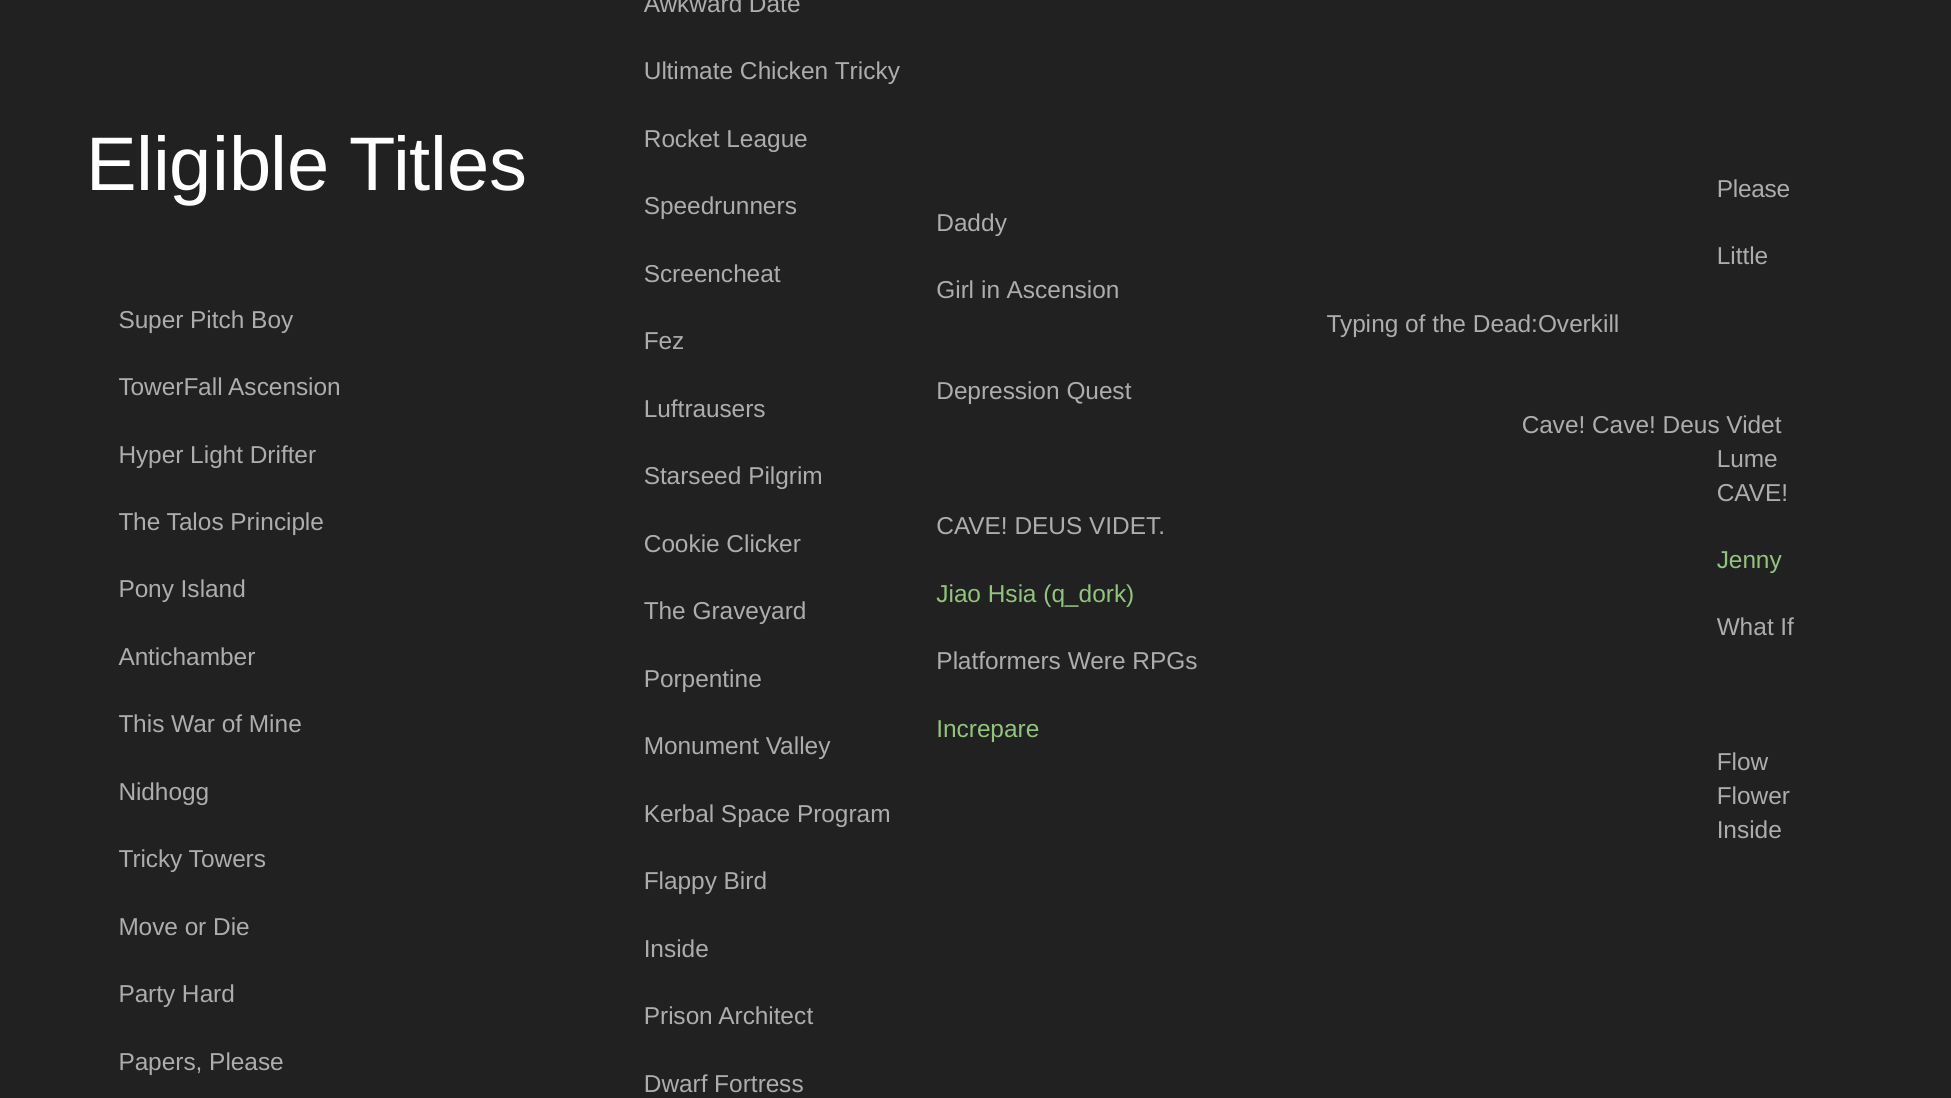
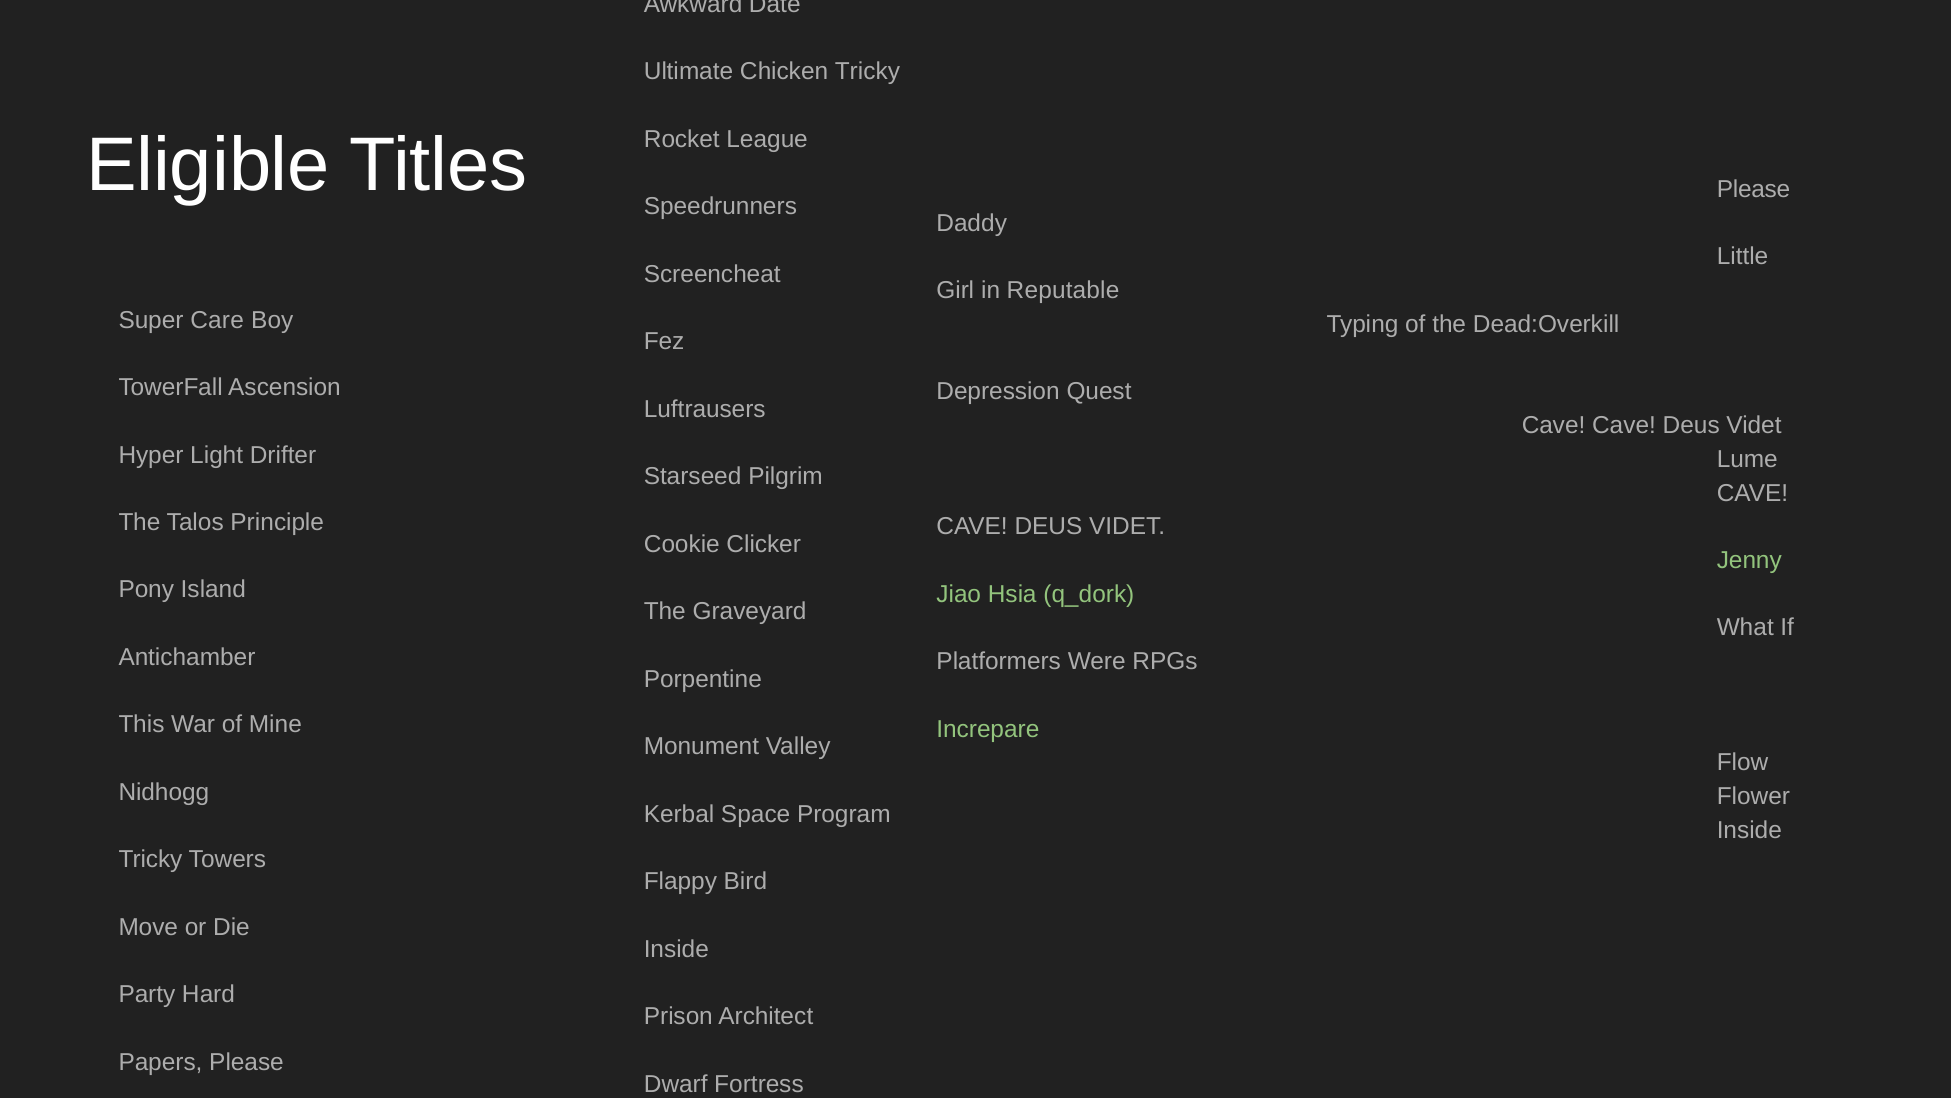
in Ascension: Ascension -> Reputable
Pitch: Pitch -> Care
